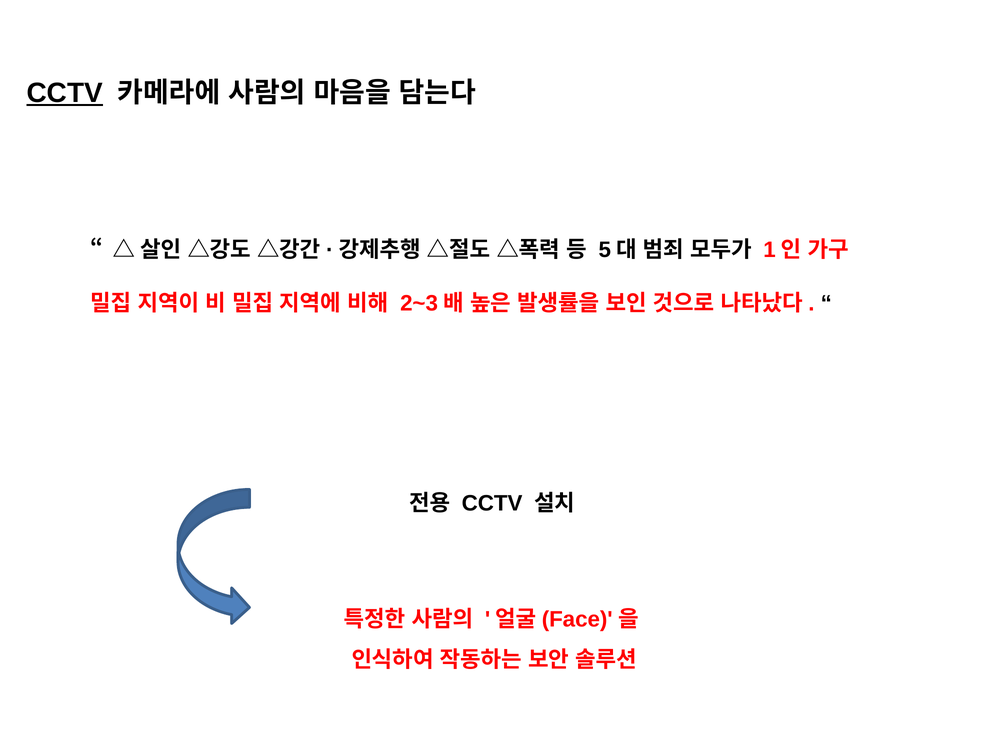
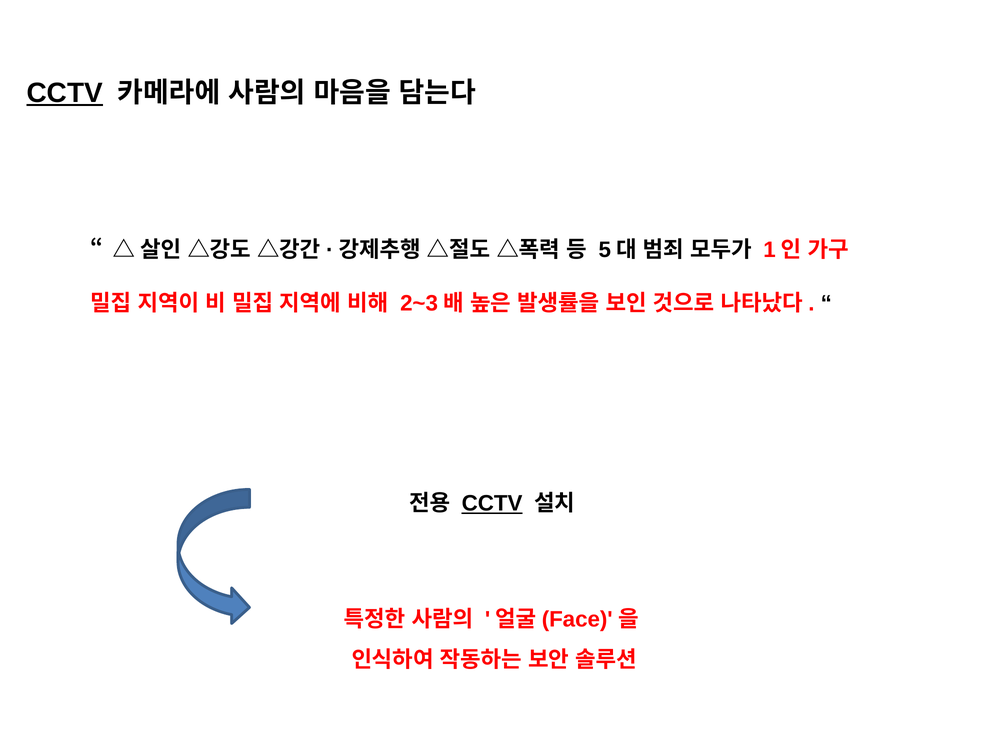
CCTV at (492, 504) underline: none -> present
